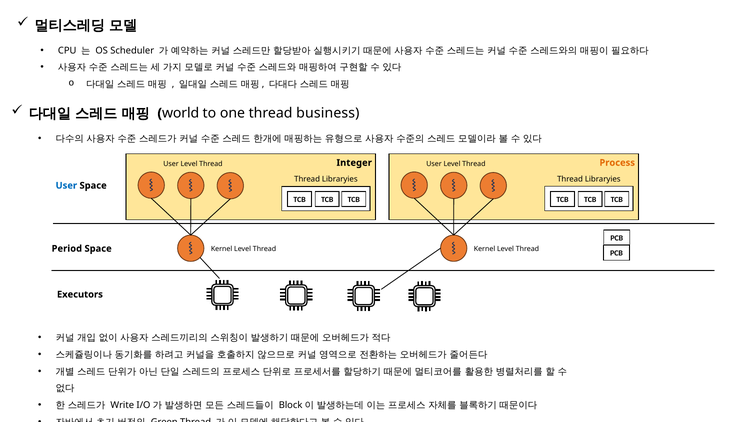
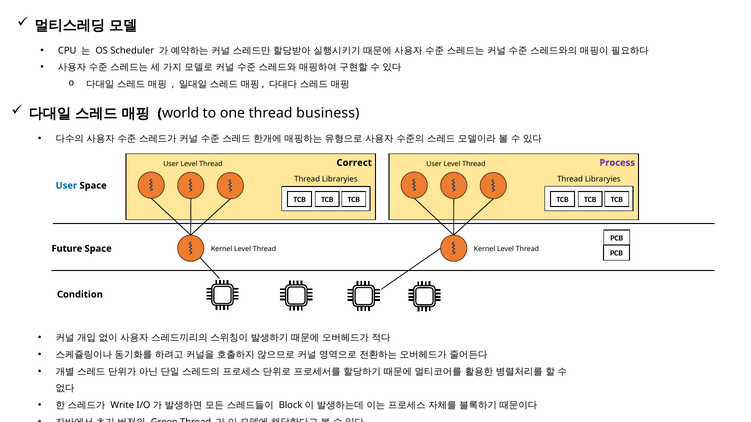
Integer: Integer -> Correct
Process colour: orange -> purple
Period: Period -> Future
Executors: Executors -> Condition
